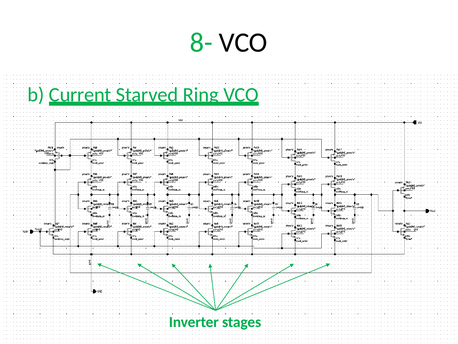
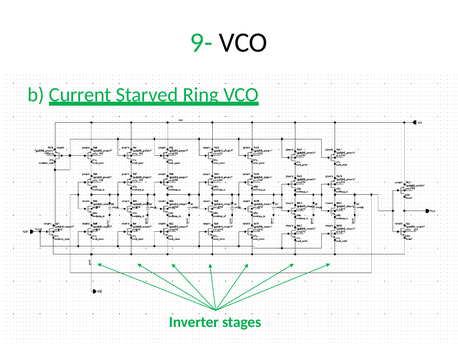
8-: 8- -> 9-
